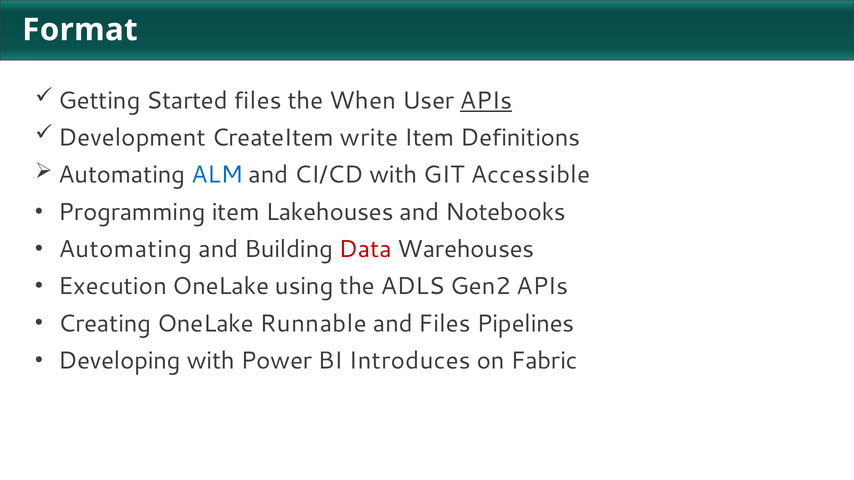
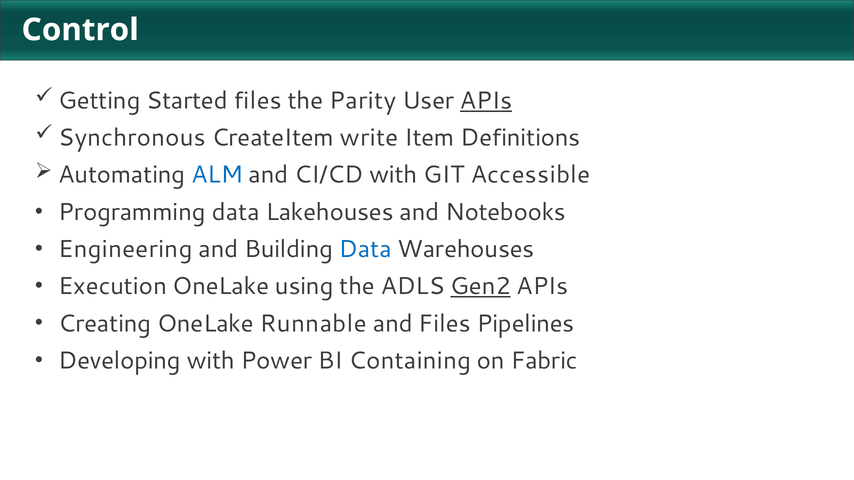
Format: Format -> Control
When: When -> Parity
Development: Development -> Synchronous
Programming item: item -> data
Automating at (125, 249): Automating -> Engineering
Data at (365, 249) colour: red -> blue
Gen2 underline: none -> present
Introduces: Introduces -> Containing
